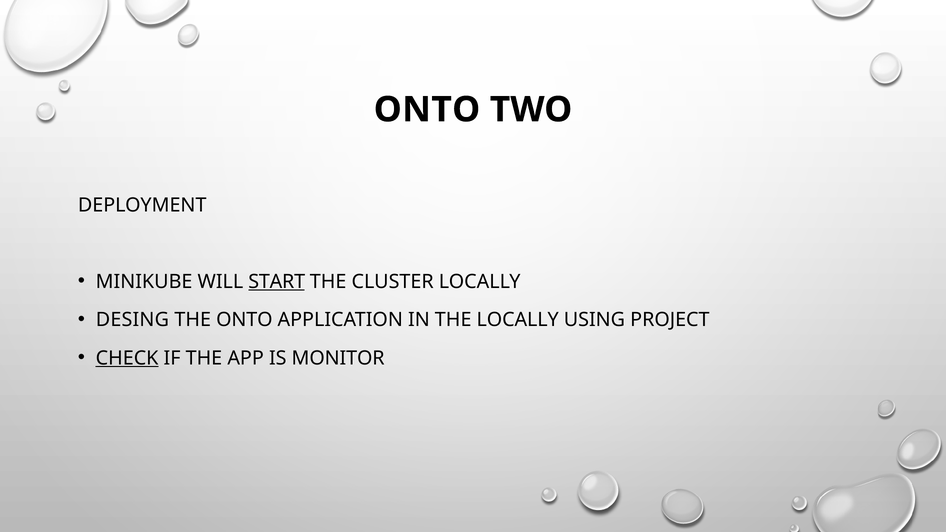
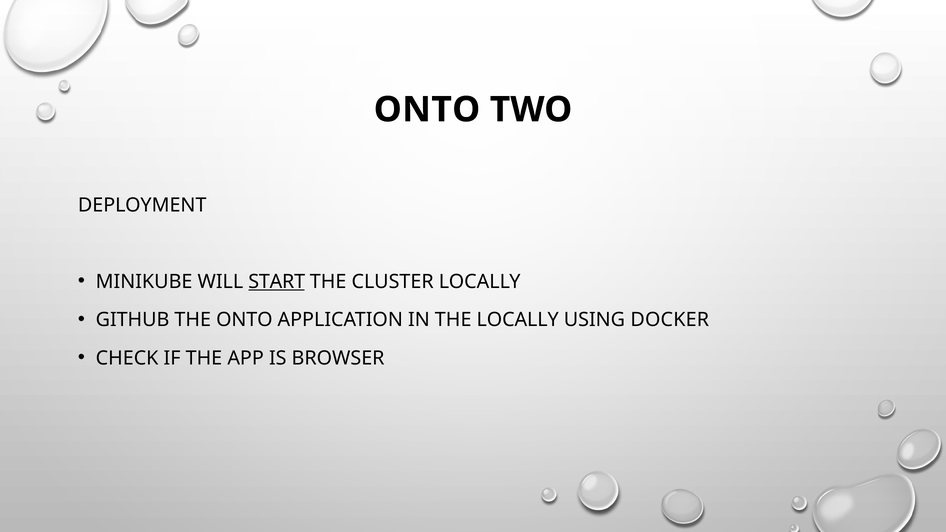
DESING: DESING -> GITHUB
PROJECT: PROJECT -> DOCKER
CHECK underline: present -> none
MONITOR: MONITOR -> BROWSER
